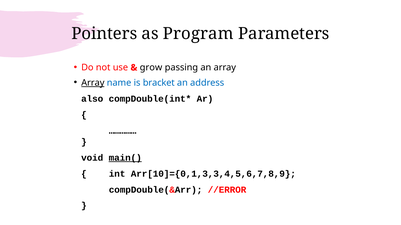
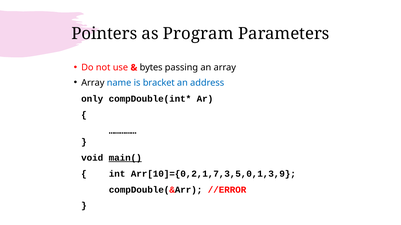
grow: grow -> bytes
Array at (93, 83) underline: present -> none
also: also -> only
Arr[10]={0,1,3,3,4,5,6,7,8,9: Arr[10]={0,1,3,3,4,5,6,7,8,9 -> Arr[10]={0,2,1,7,3,5,0,1,3,9
